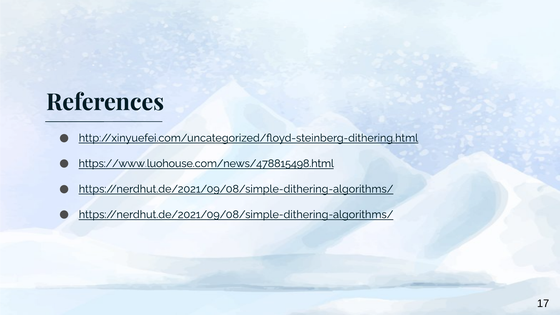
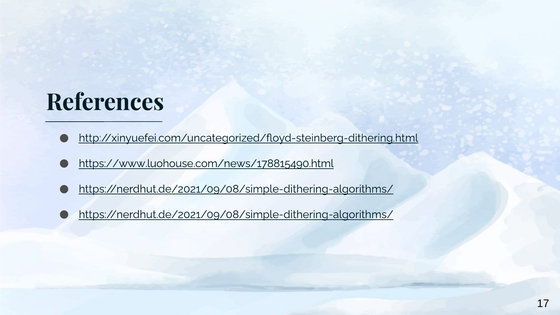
https://www.luohouse.com/news/478815498.html: https://www.luohouse.com/news/478815498.html -> https://www.luohouse.com/news/178815490.html
